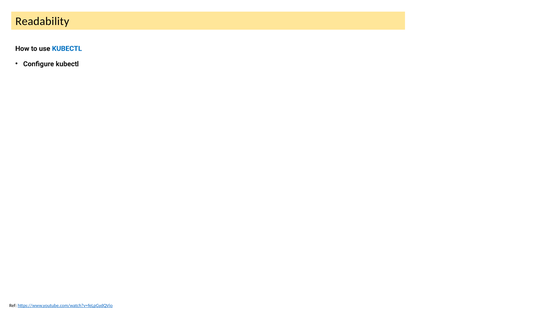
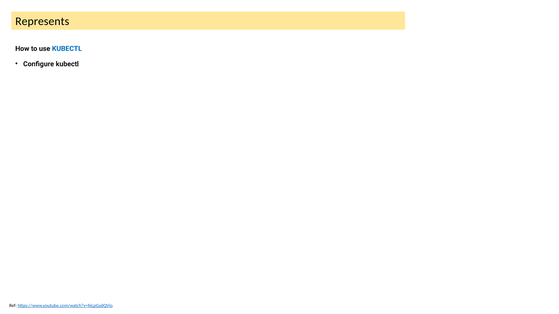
Readability: Readability -> Represents
